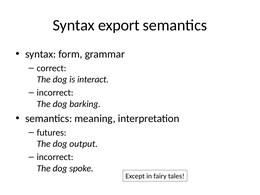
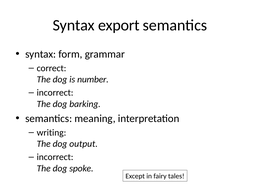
interact: interact -> number
futures: futures -> writing
